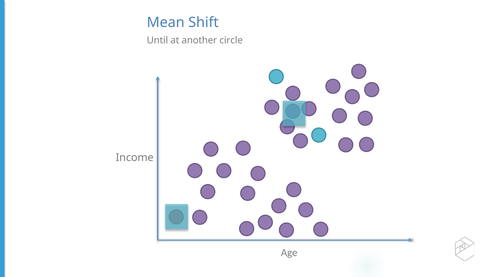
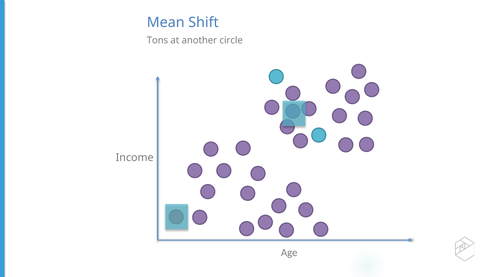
Until: Until -> Tons
